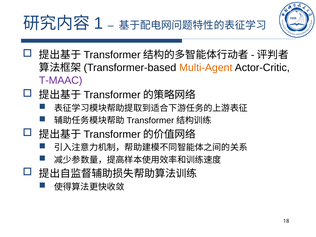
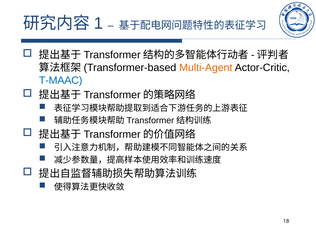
T-MAAC colour: purple -> blue
